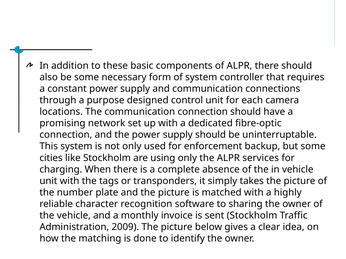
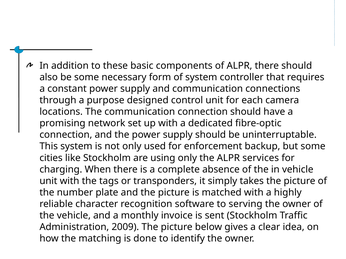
sharing: sharing -> serving
